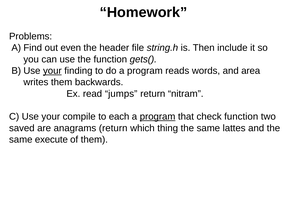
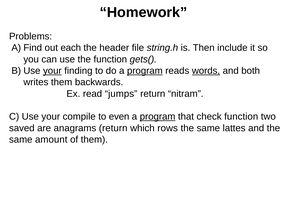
even: even -> each
program at (145, 71) underline: none -> present
words underline: none -> present
area: area -> both
each: each -> even
thing: thing -> rows
execute: execute -> amount
